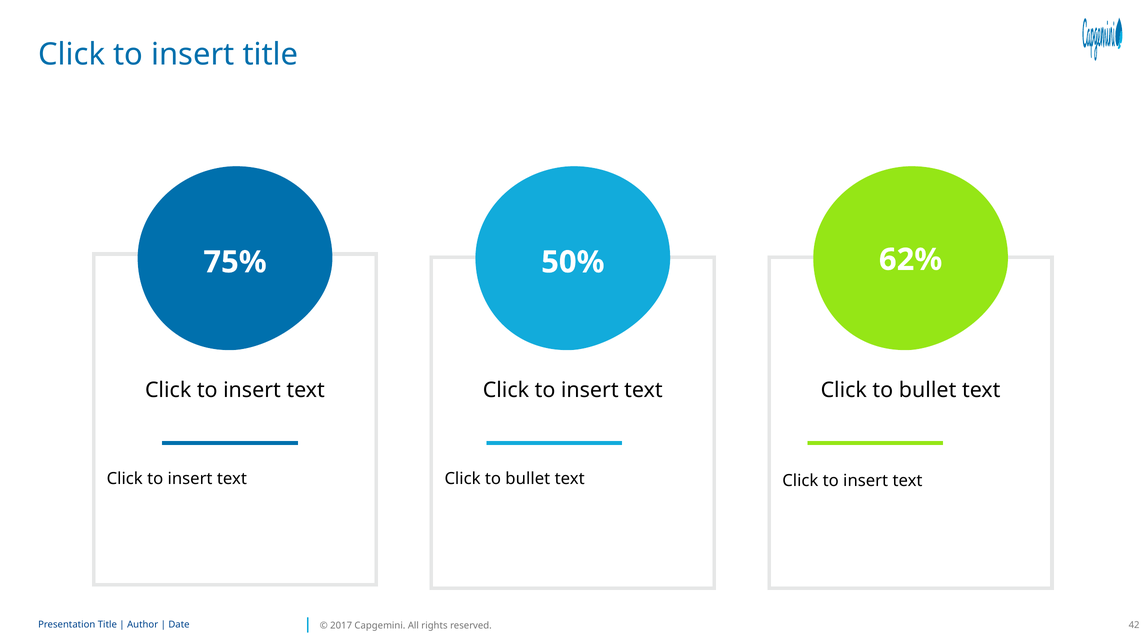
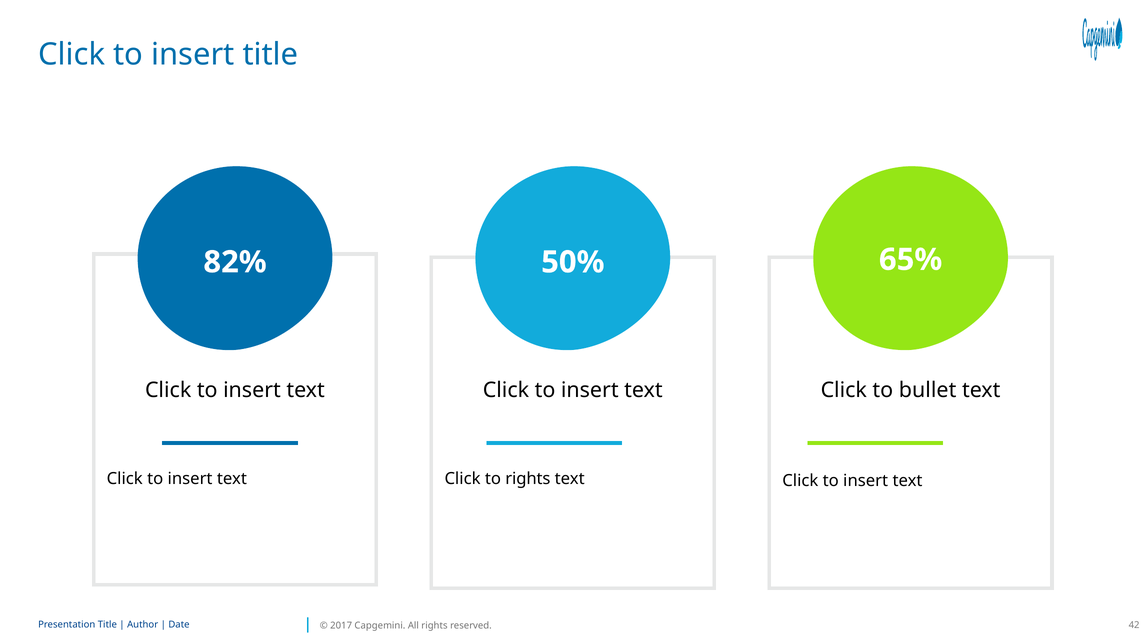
75%: 75% -> 82%
62%: 62% -> 65%
bullet at (528, 479): bullet -> rights
